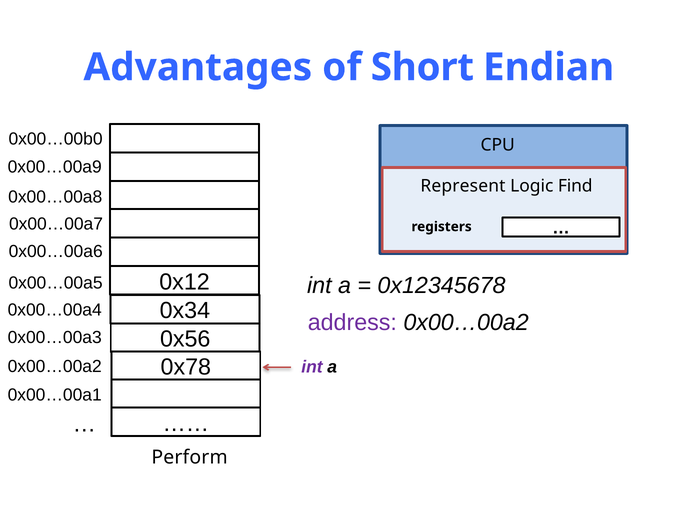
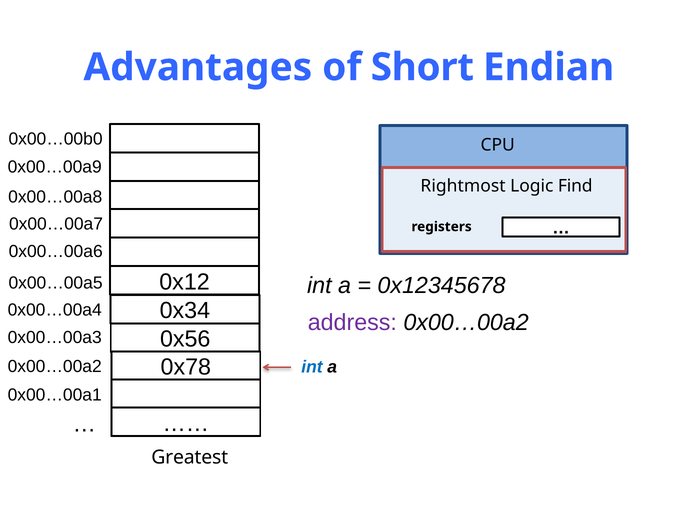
Represent: Represent -> Rightmost
int at (312, 367) colour: purple -> blue
Perform: Perform -> Greatest
